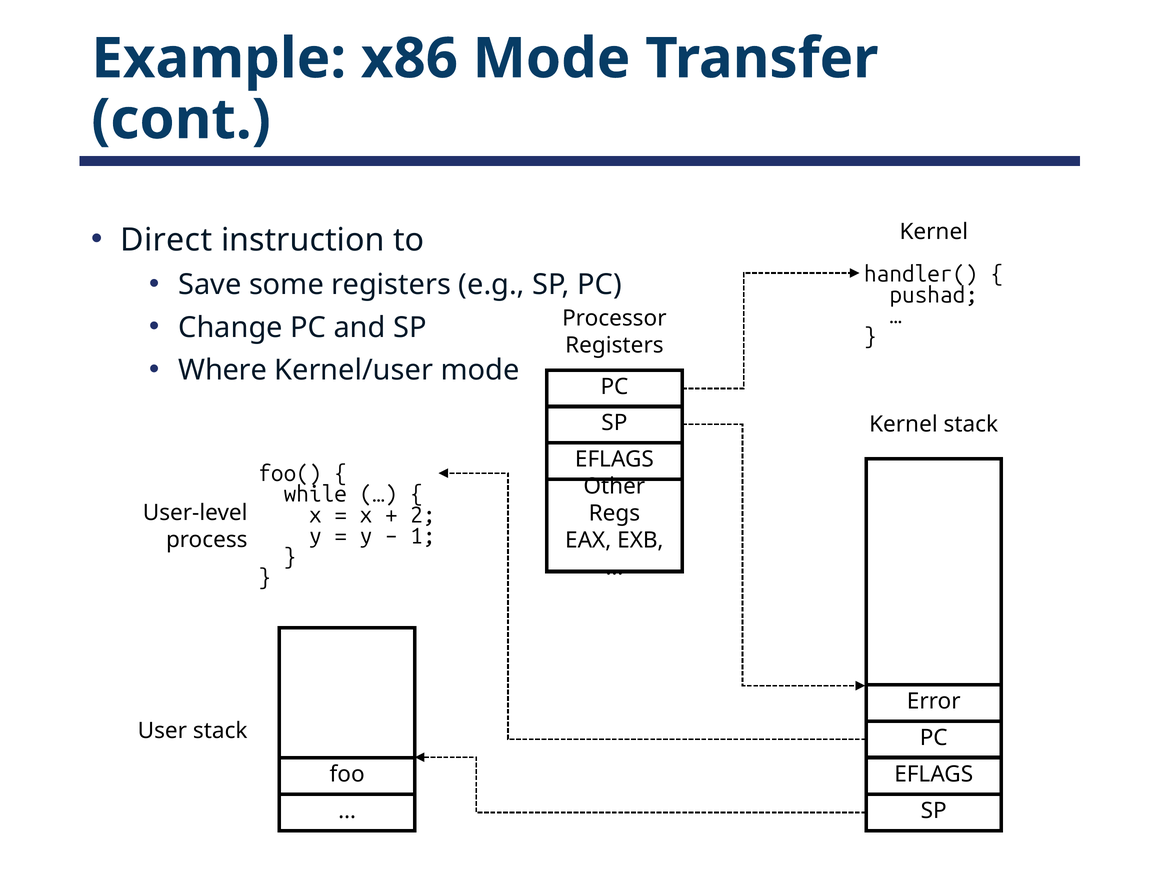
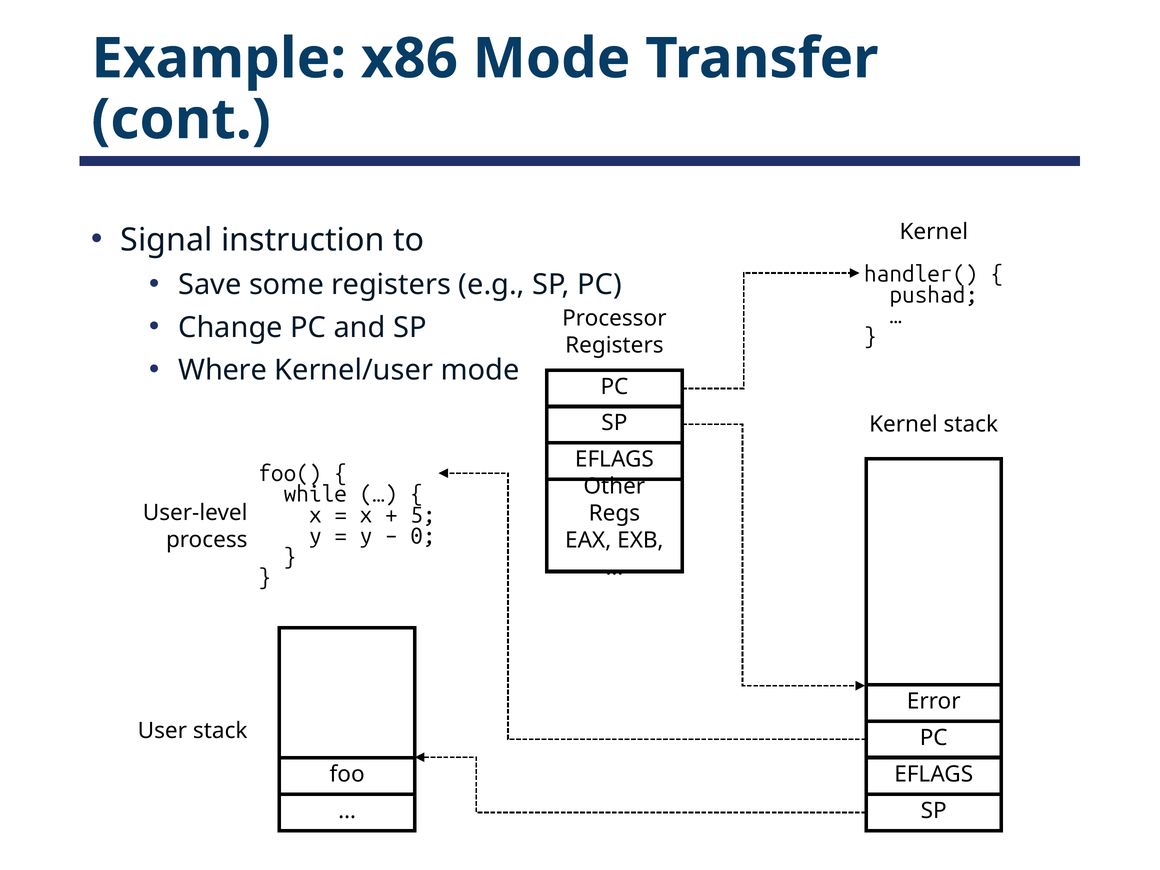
Direct: Direct -> Signal
2: 2 -> 5
1: 1 -> 0
